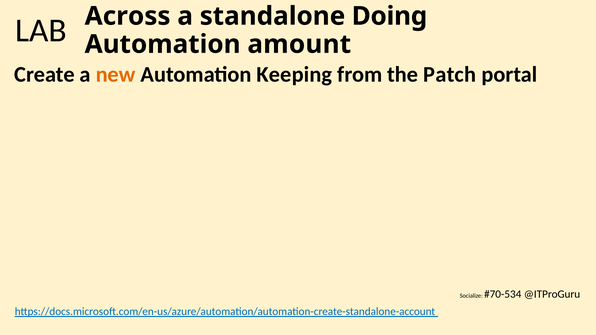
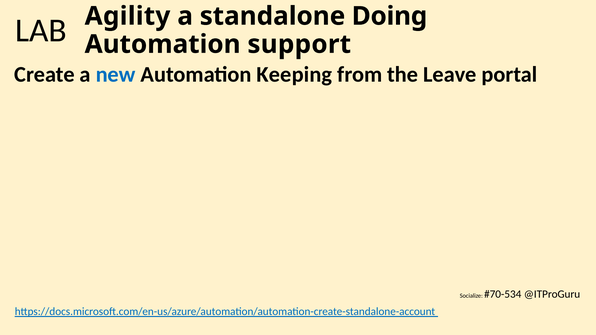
Across: Across -> Agility
amount: amount -> support
new colour: orange -> blue
Patch: Patch -> Leave
